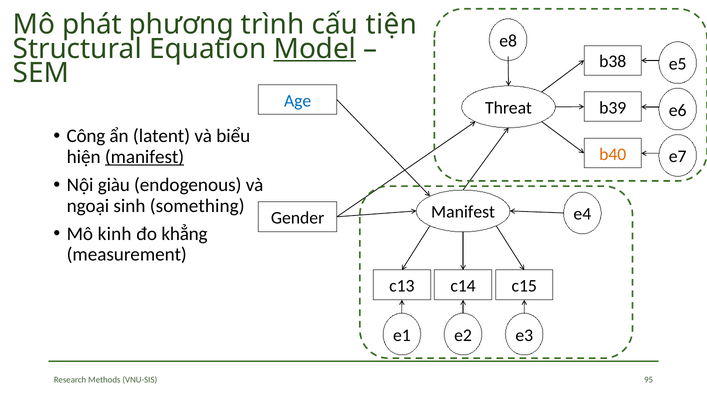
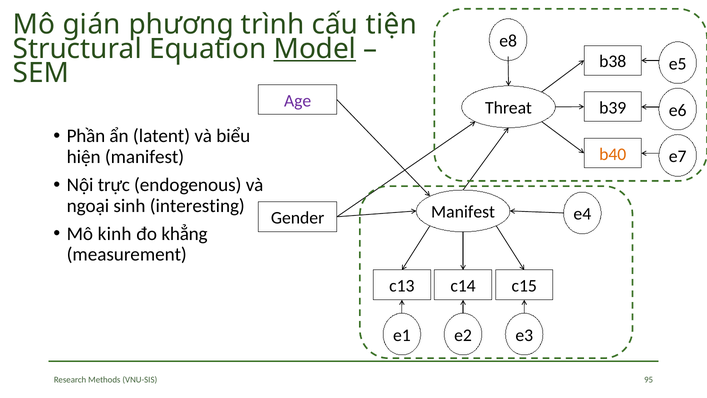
phát: phát -> gián
Age colour: blue -> purple
Công: Công -> Phần
manifest at (145, 157) underline: present -> none
giàu: giàu -> trực
something: something -> interesting
